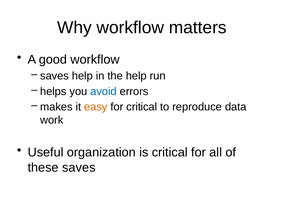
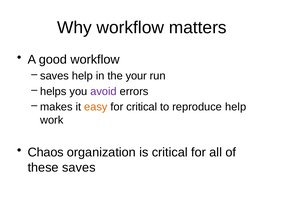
the help: help -> your
avoid colour: blue -> purple
reproduce data: data -> help
Useful: Useful -> Chaos
